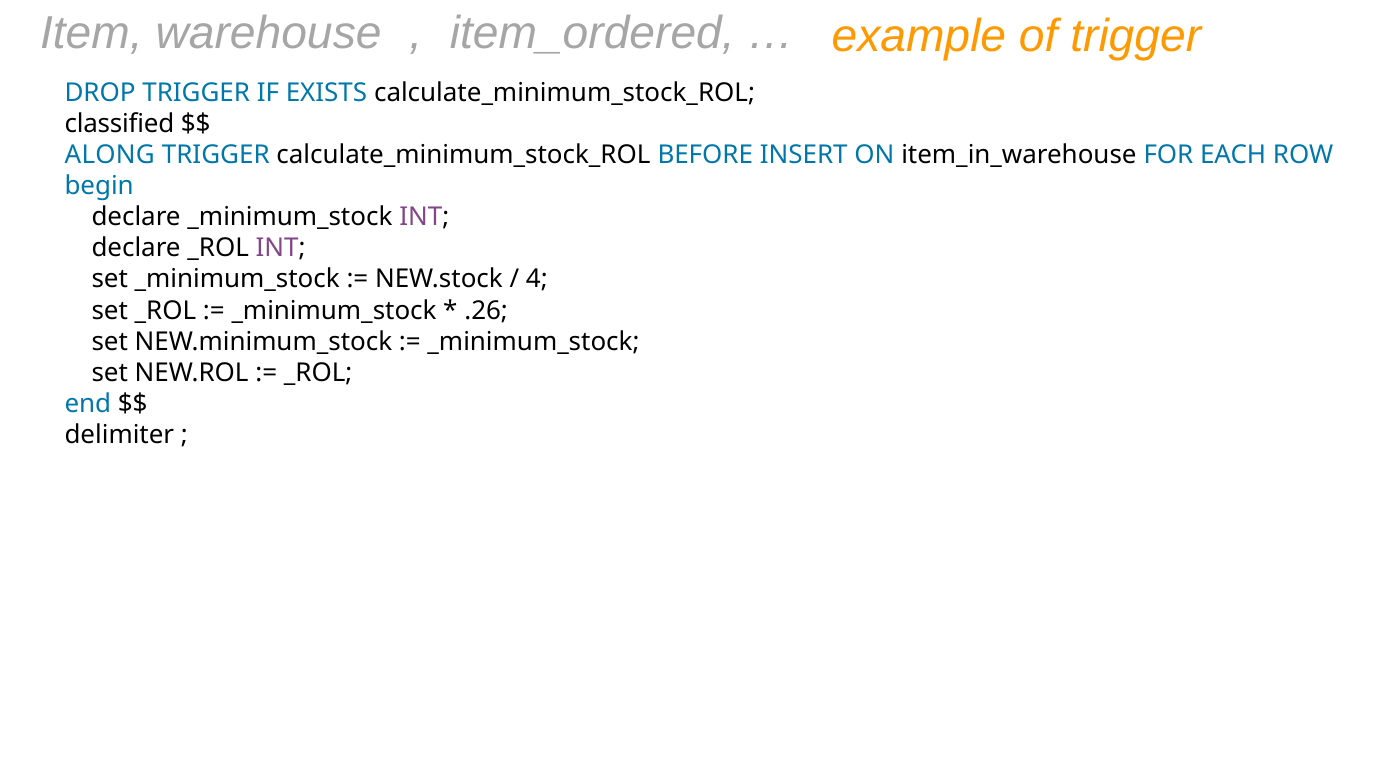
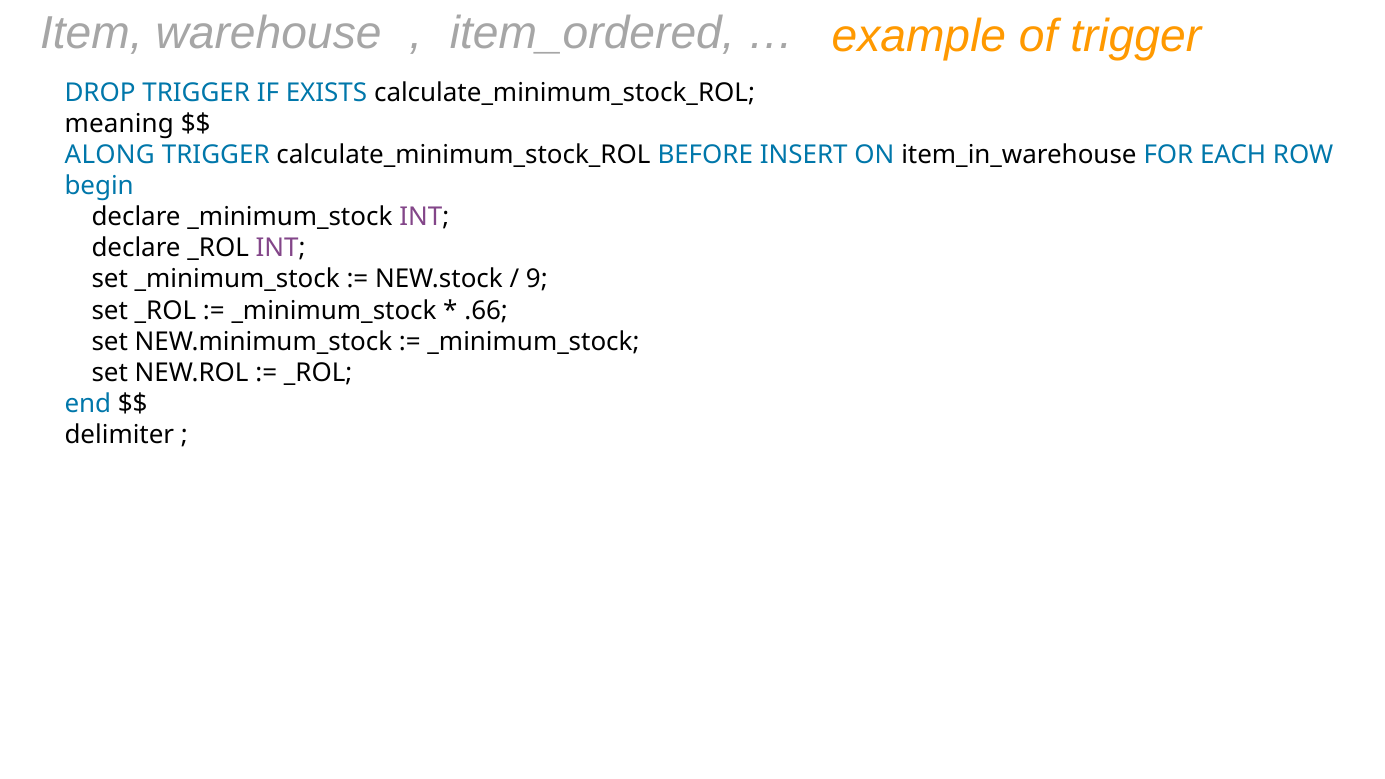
classified: classified -> meaning
4: 4 -> 9
.26: .26 -> .66
